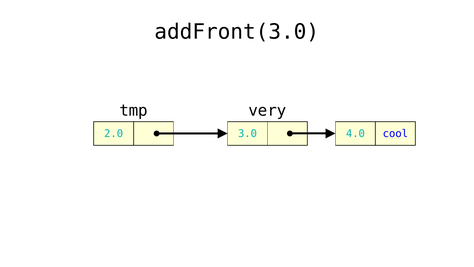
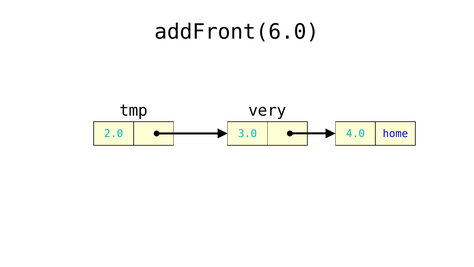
addFront(3.0: addFront(3.0 -> addFront(6.0
cool: cool -> home
